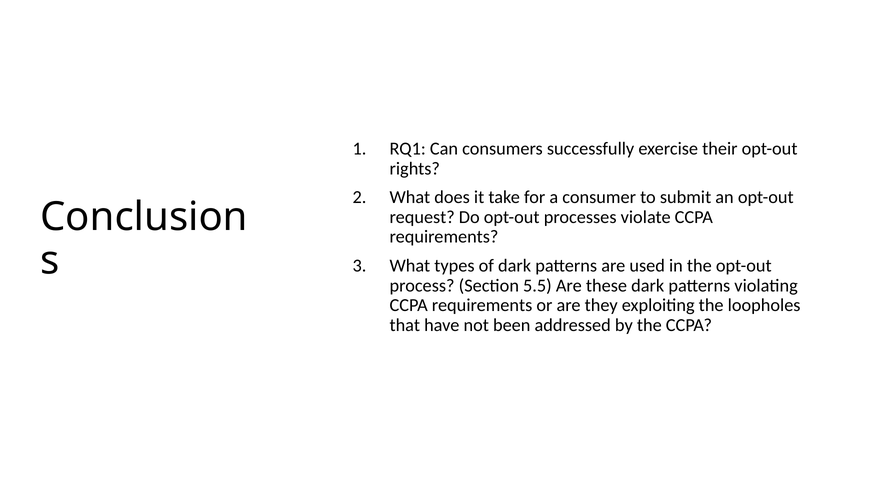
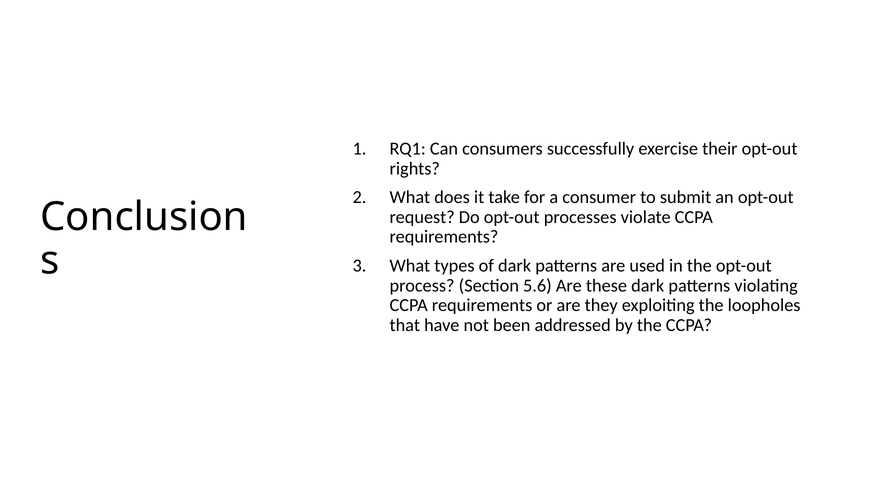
5.5: 5.5 -> 5.6
